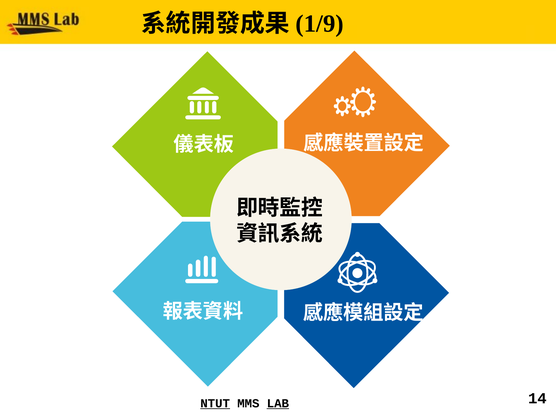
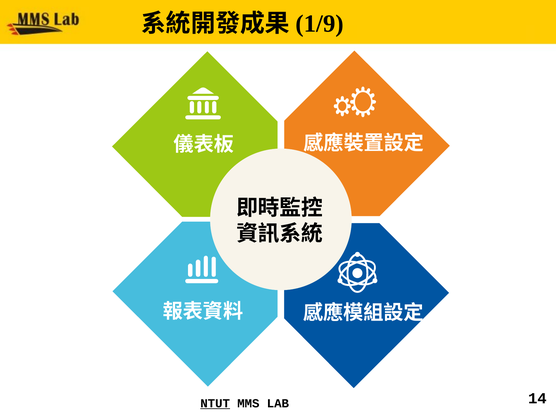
LAB underline: present -> none
